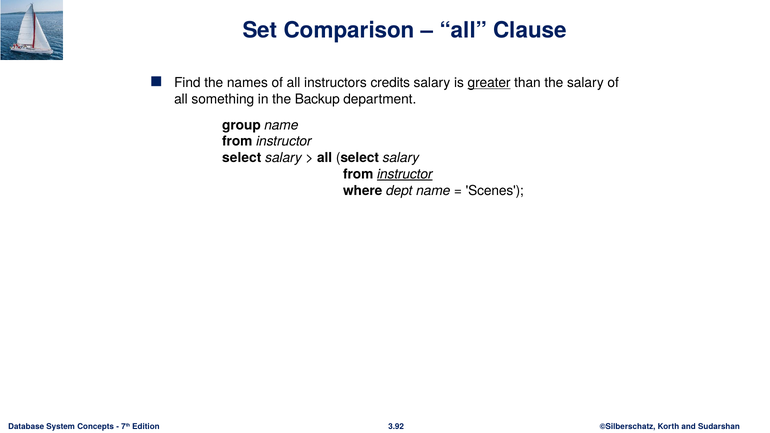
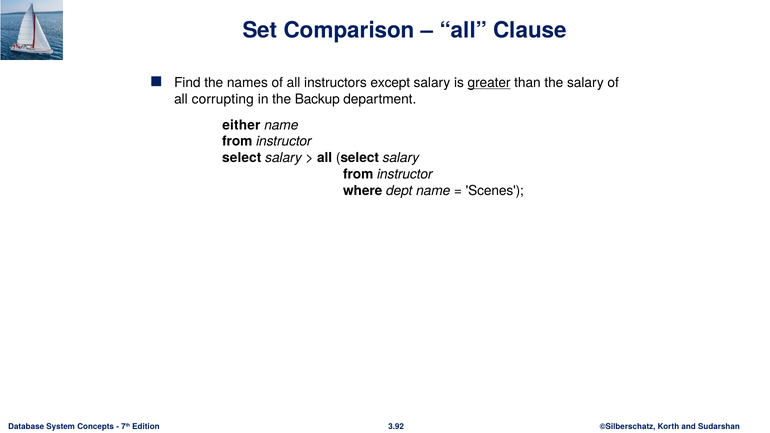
credits: credits -> except
something: something -> corrupting
group: group -> either
instructor at (405, 174) underline: present -> none
